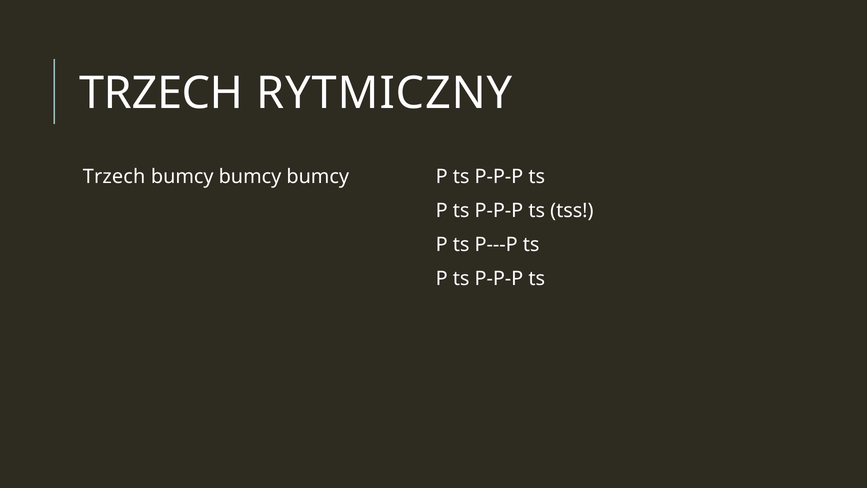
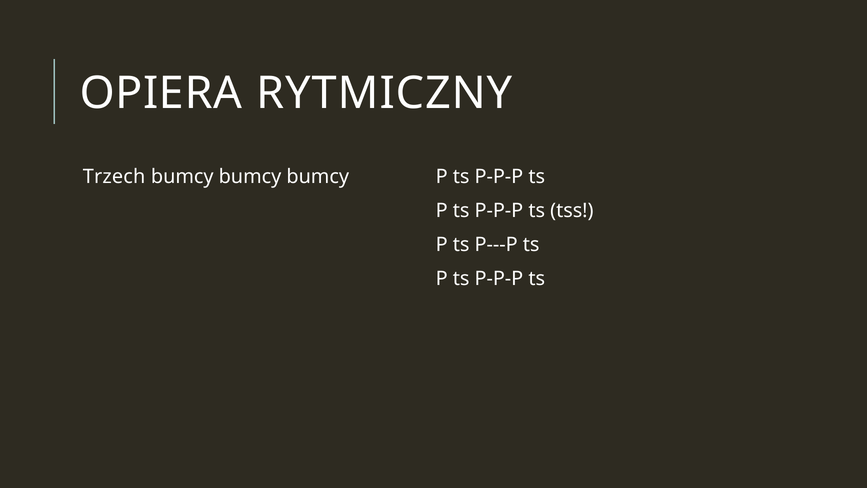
TRZECH at (161, 93): TRZECH -> OPIERA
